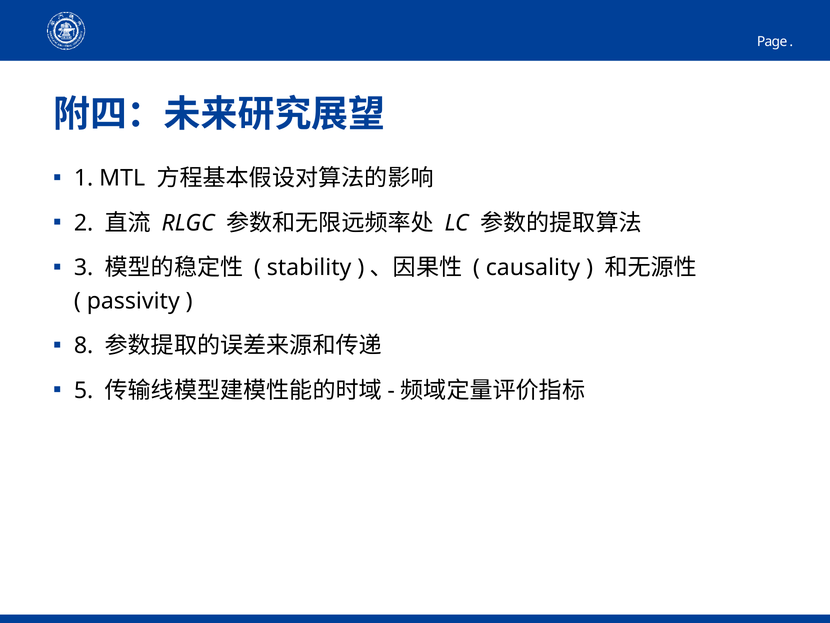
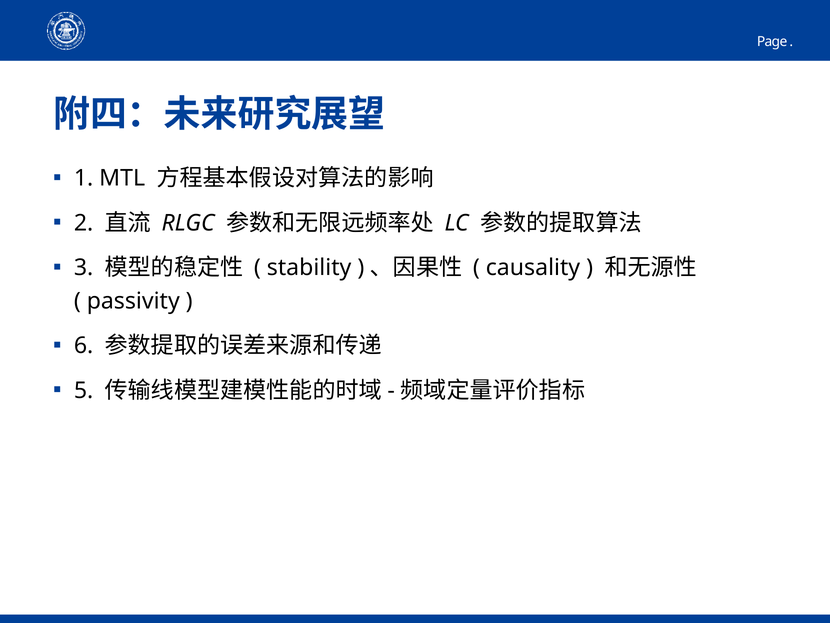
8: 8 -> 6
